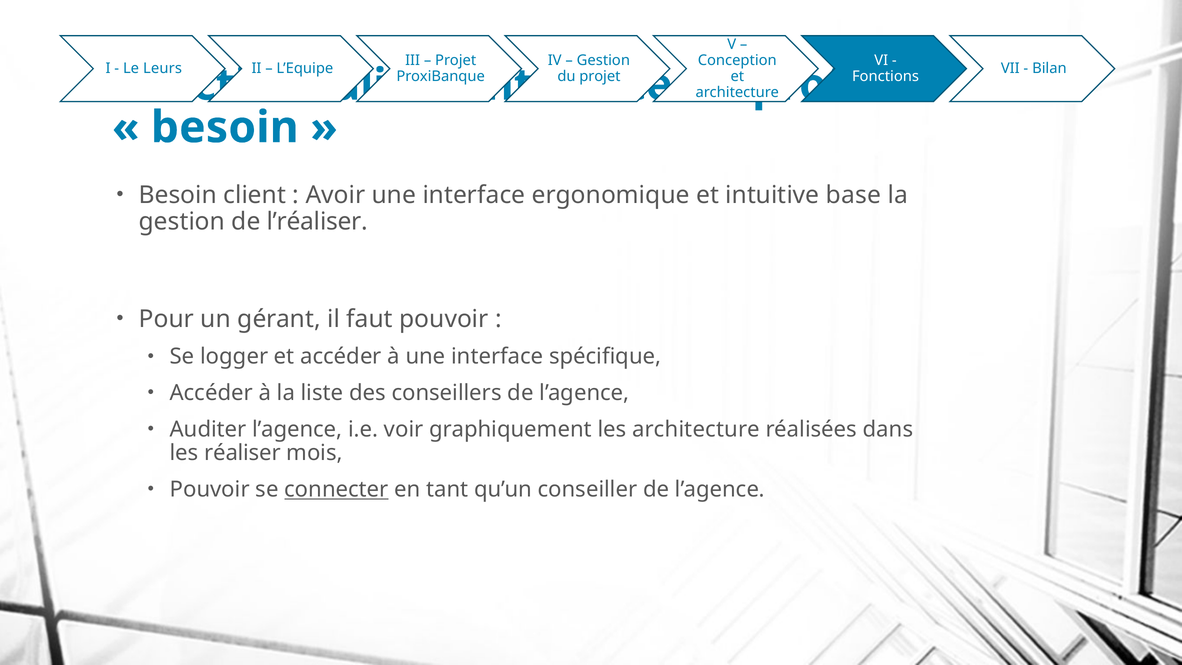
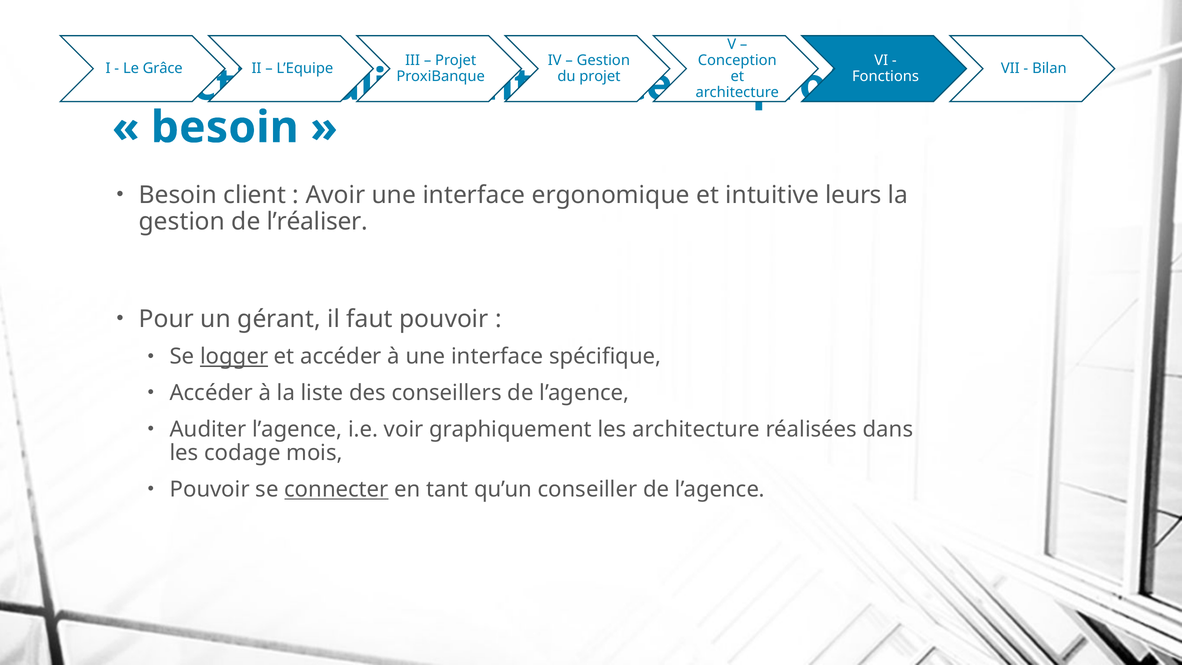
Leurs: Leurs -> Grâce
base: base -> leurs
logger underline: none -> present
réaliser: réaliser -> codage
